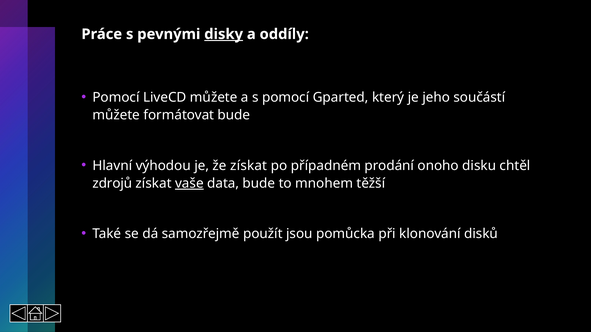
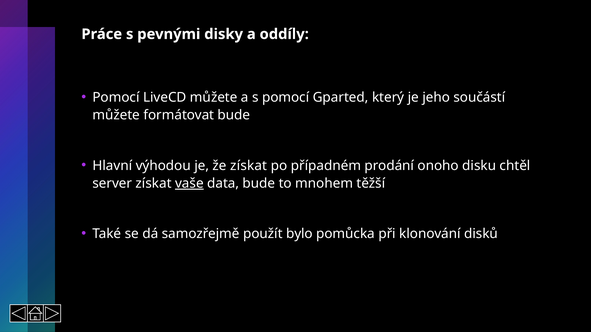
disky underline: present -> none
zdrojů: zdrojů -> server
jsou: jsou -> bylo
